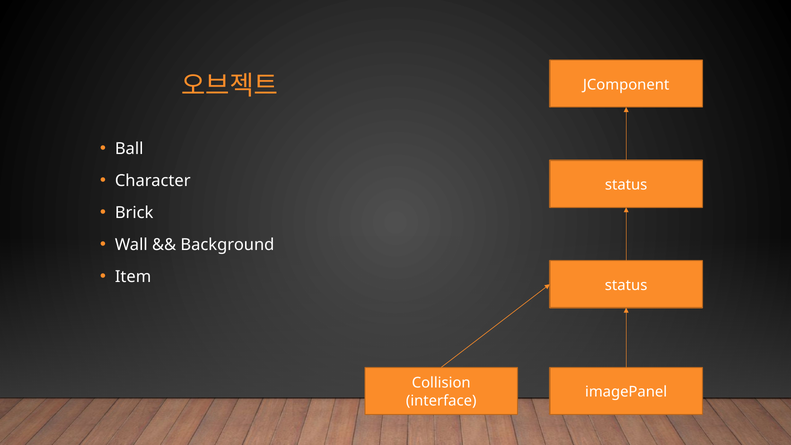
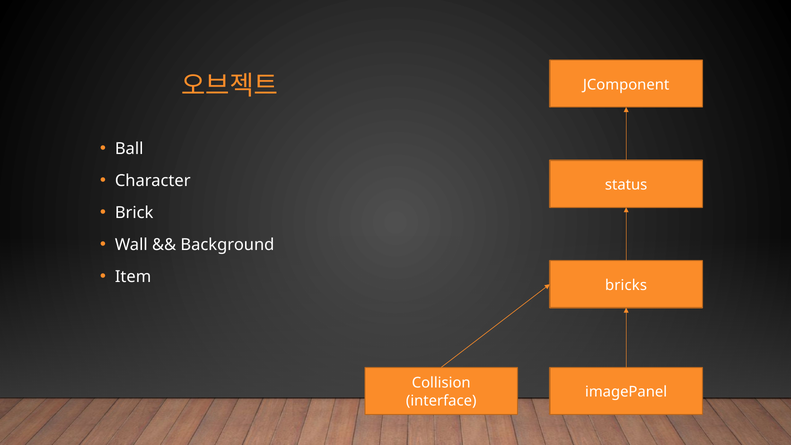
status at (626, 285): status -> bricks
